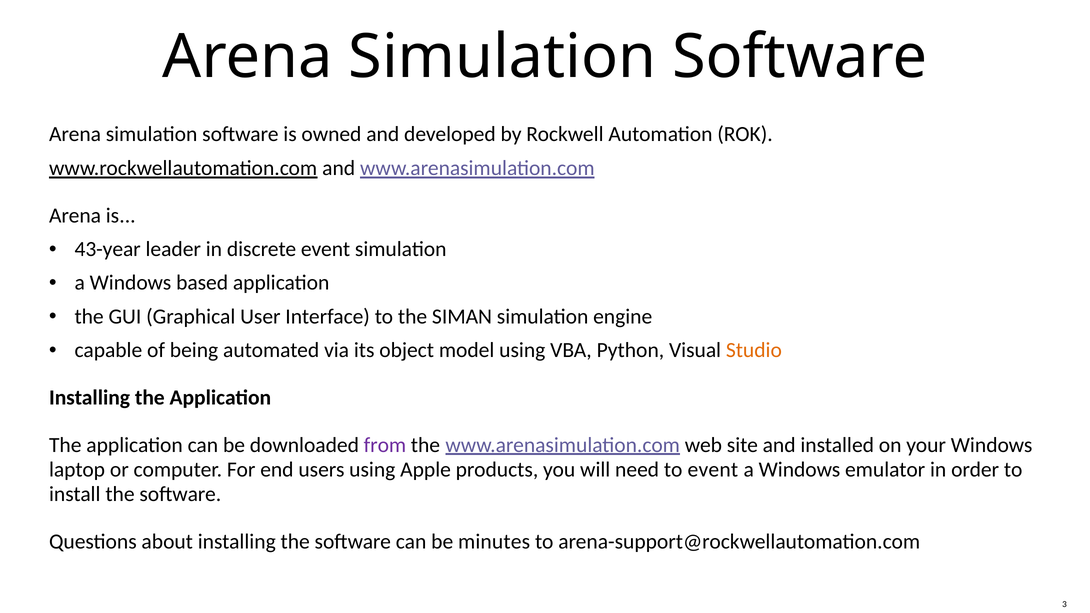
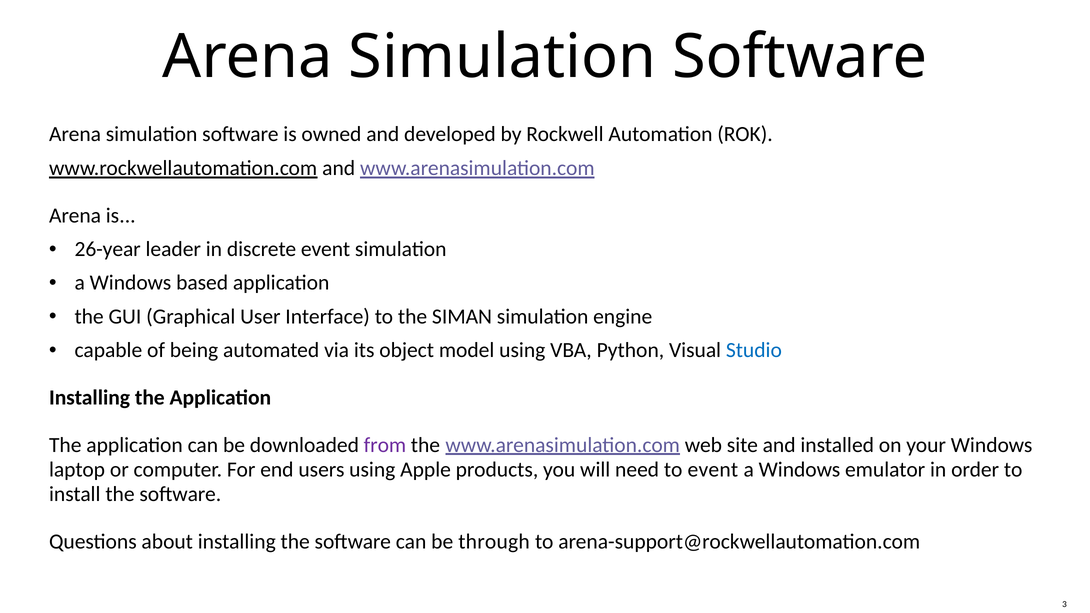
43-year: 43-year -> 26-year
Studio colour: orange -> blue
minutes: minutes -> through
